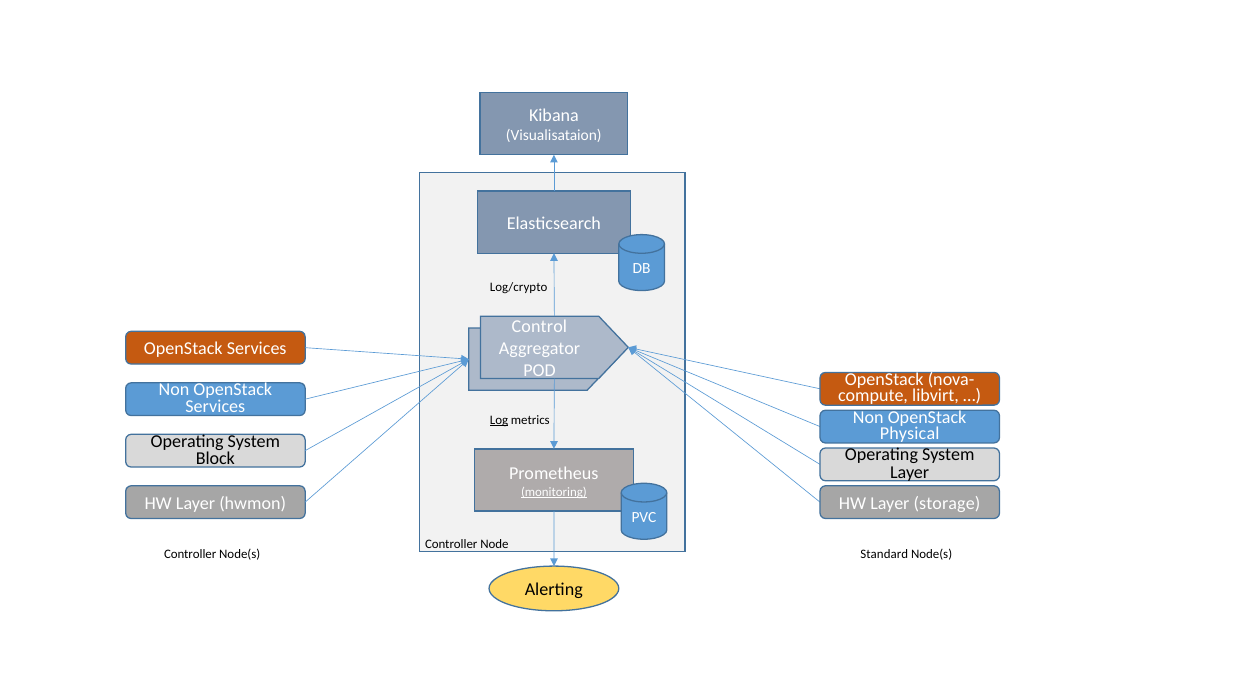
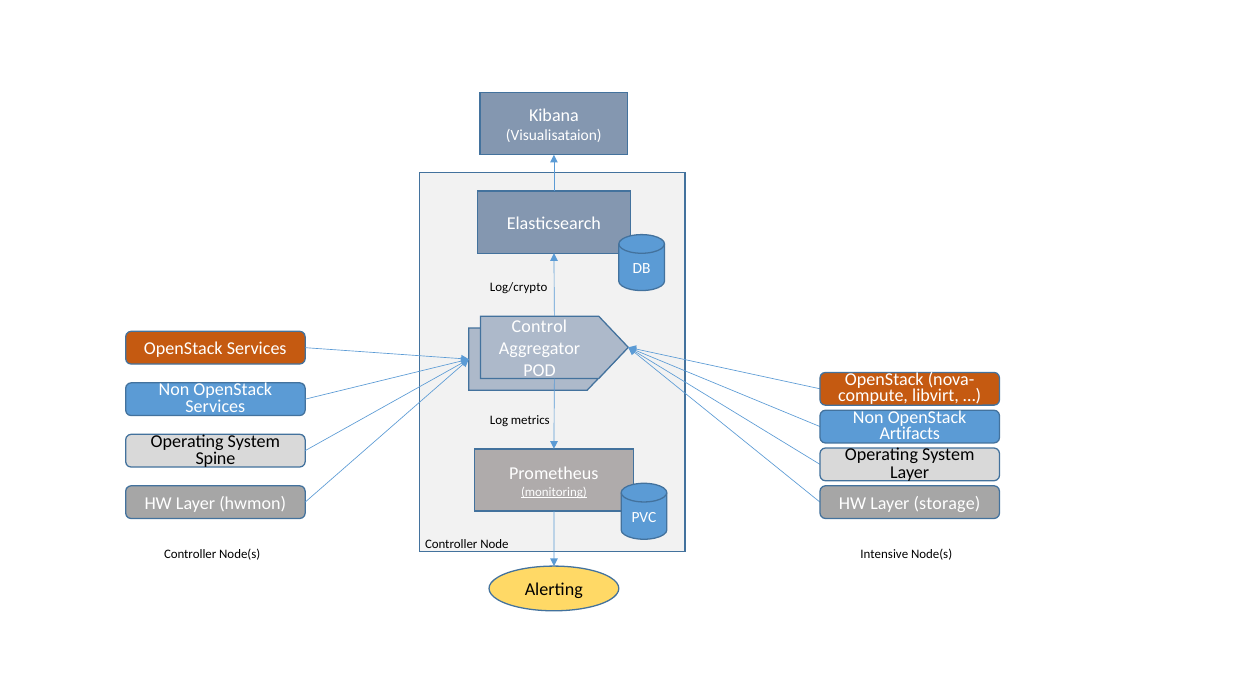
Log underline: present -> none
Physical: Physical -> Artifacts
Block: Block -> Spine
Standard: Standard -> Intensive
